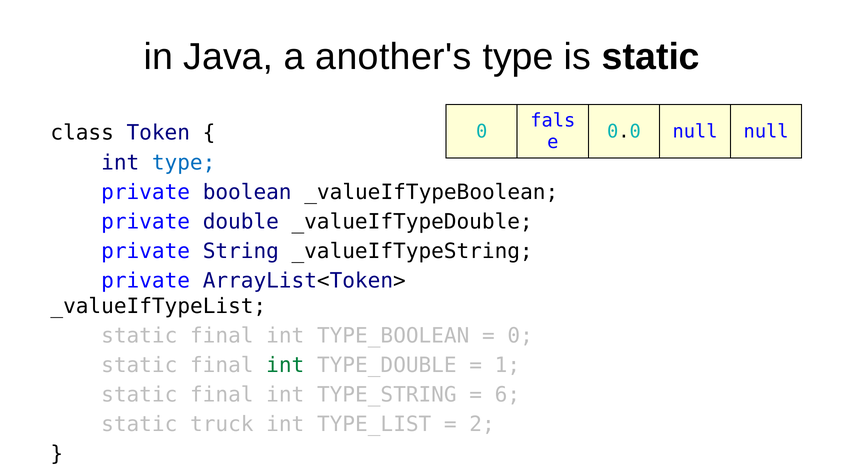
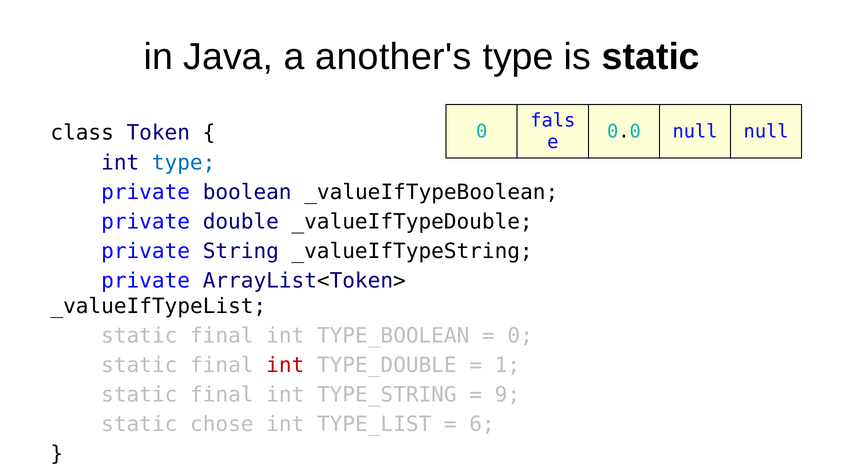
int at (285, 365) colour: green -> red
6: 6 -> 9
truck: truck -> chose
2: 2 -> 6
